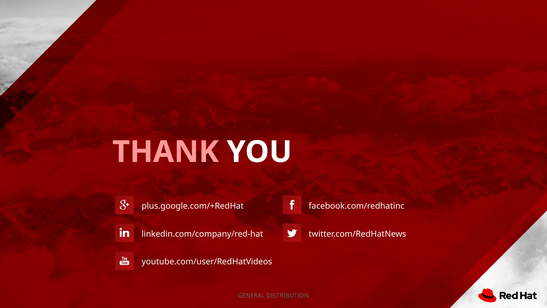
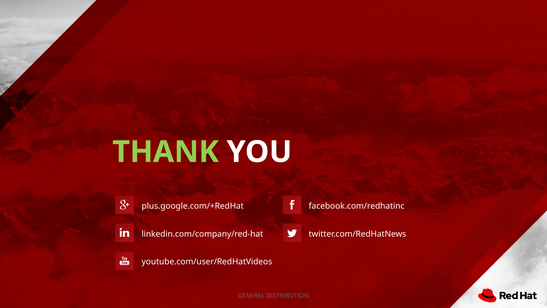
THANK colour: pink -> light green
